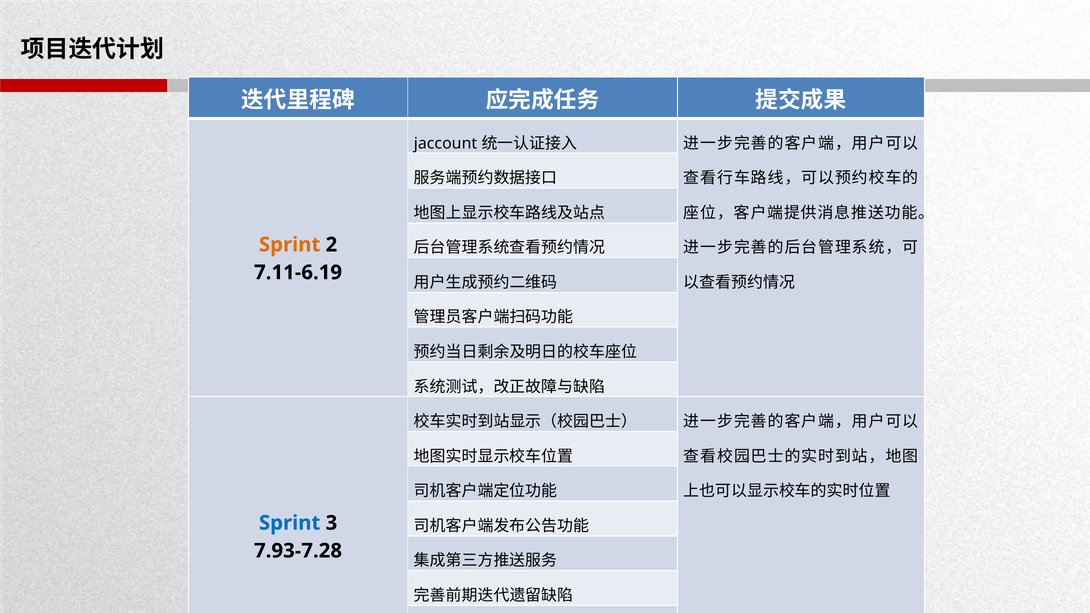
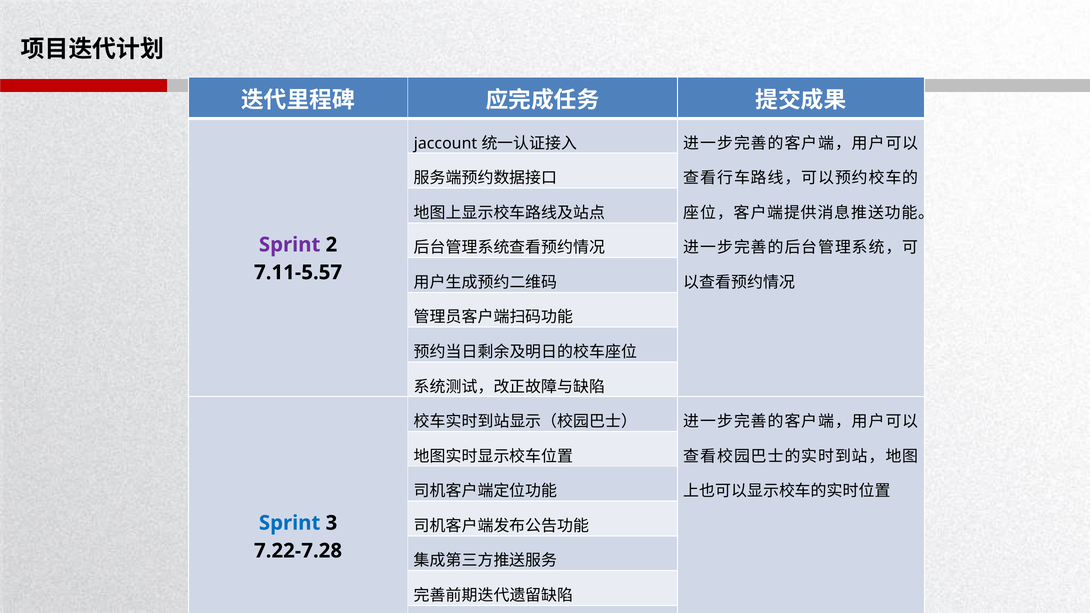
Sprint at (290, 245) colour: orange -> purple
7.11-6.19: 7.11-6.19 -> 7.11-5.57
7.93-7.28: 7.93-7.28 -> 7.22-7.28
